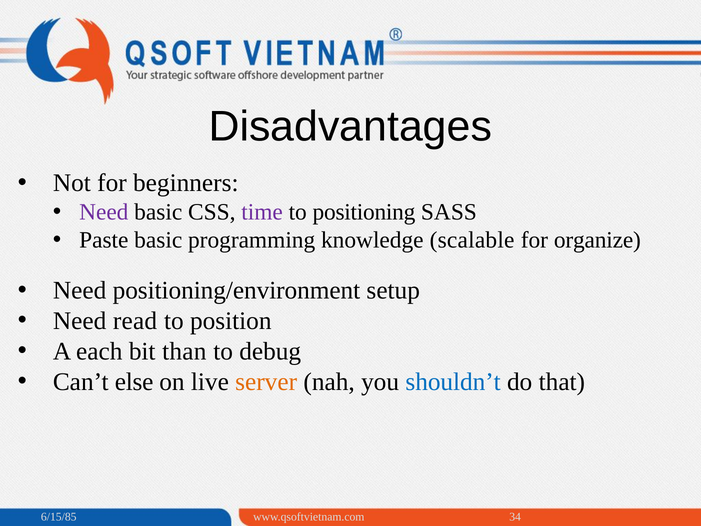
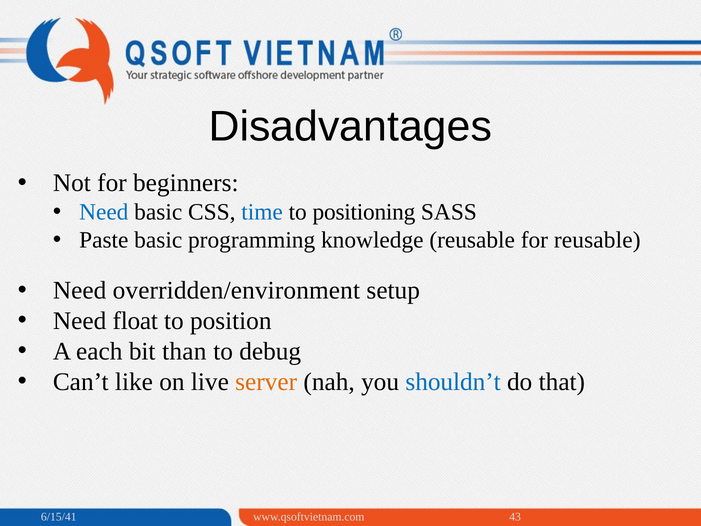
Need at (104, 212) colour: purple -> blue
time colour: purple -> blue
knowledge scalable: scalable -> reusable
for organize: organize -> reusable
positioning/environment: positioning/environment -> overridden/environment
read: read -> float
else: else -> like
6/15/85: 6/15/85 -> 6/15/41
34: 34 -> 43
